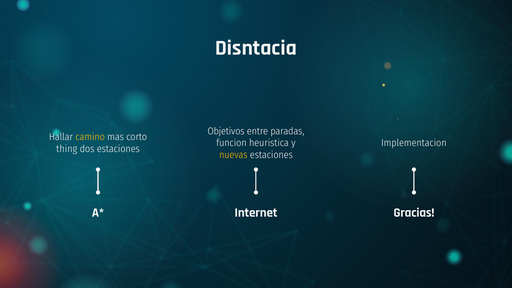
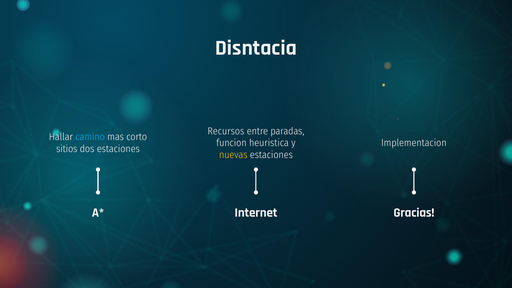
Objetivos: Objetivos -> Recursos
camino colour: yellow -> light blue
thing: thing -> sitios
